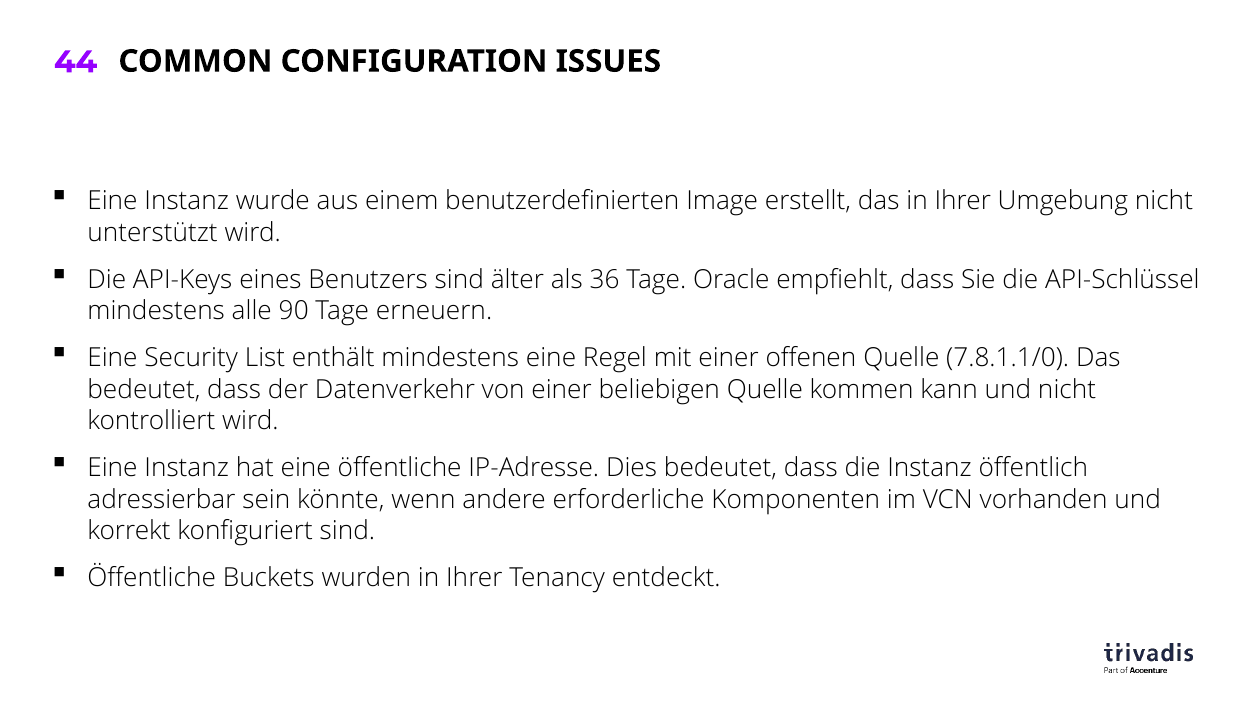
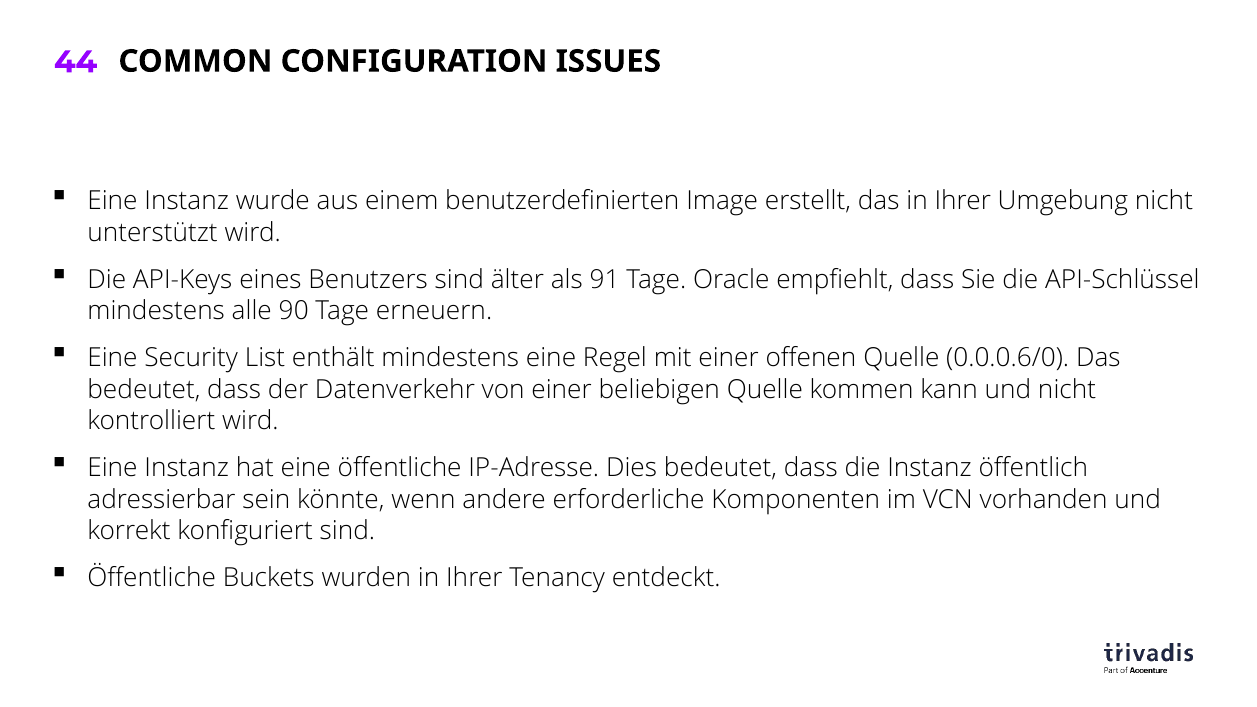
36: 36 -> 91
7.8.1.1/0: 7.8.1.1/0 -> 0.0.0.6/0
